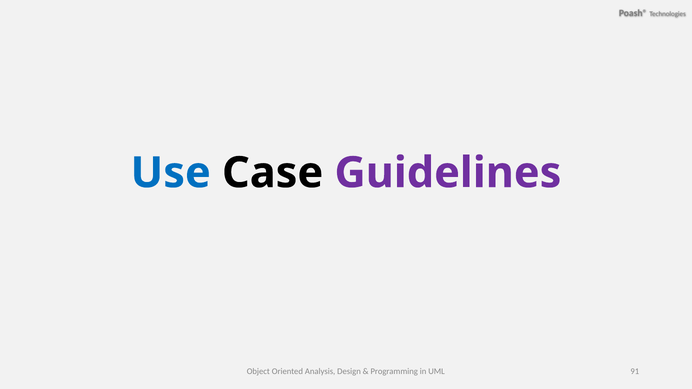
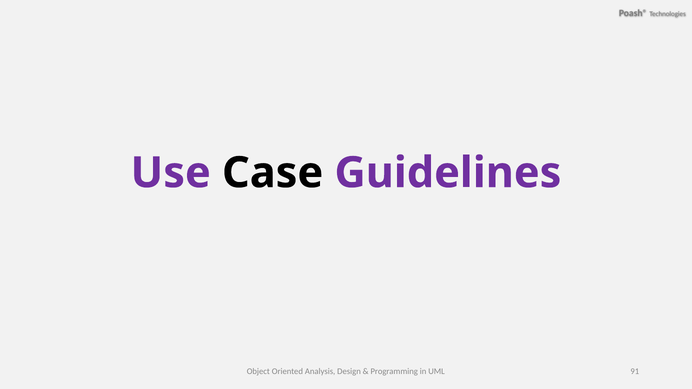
Use colour: blue -> purple
